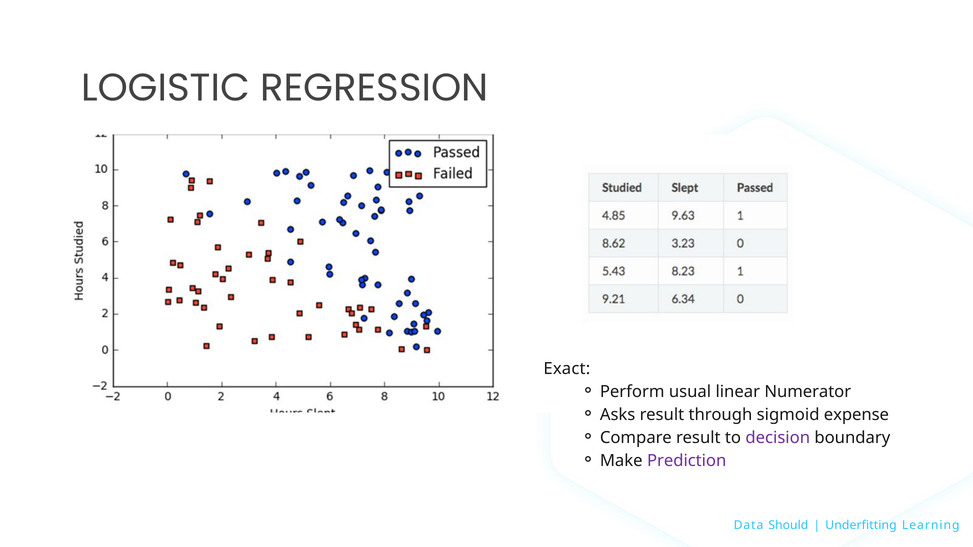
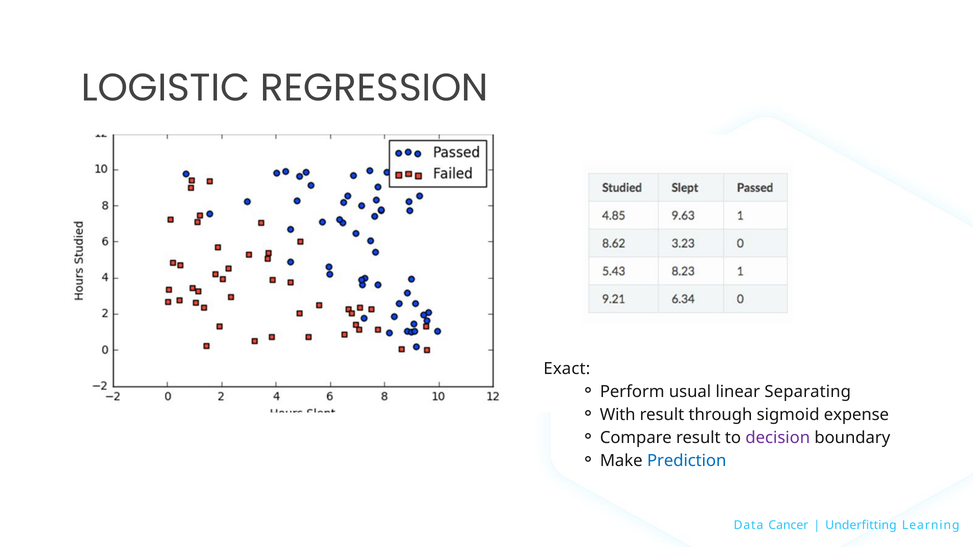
Numerator: Numerator -> Separating
Asks: Asks -> With
Prediction colour: purple -> blue
Should: Should -> Cancer
